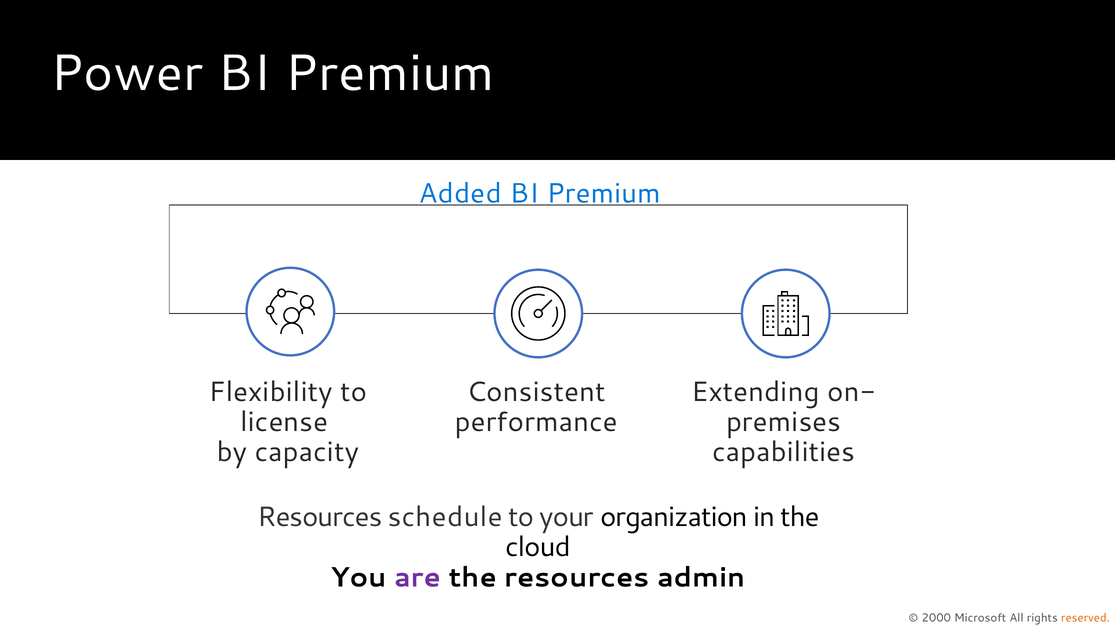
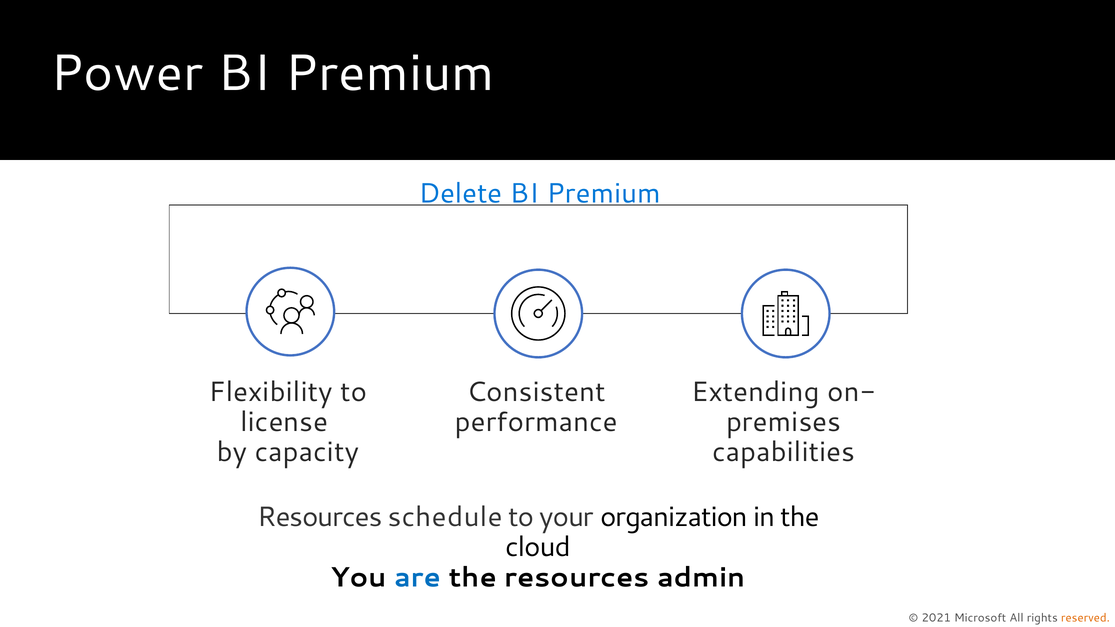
Added: Added -> Delete
are at (418, 578) colour: purple -> blue
2000: 2000 -> 2021
